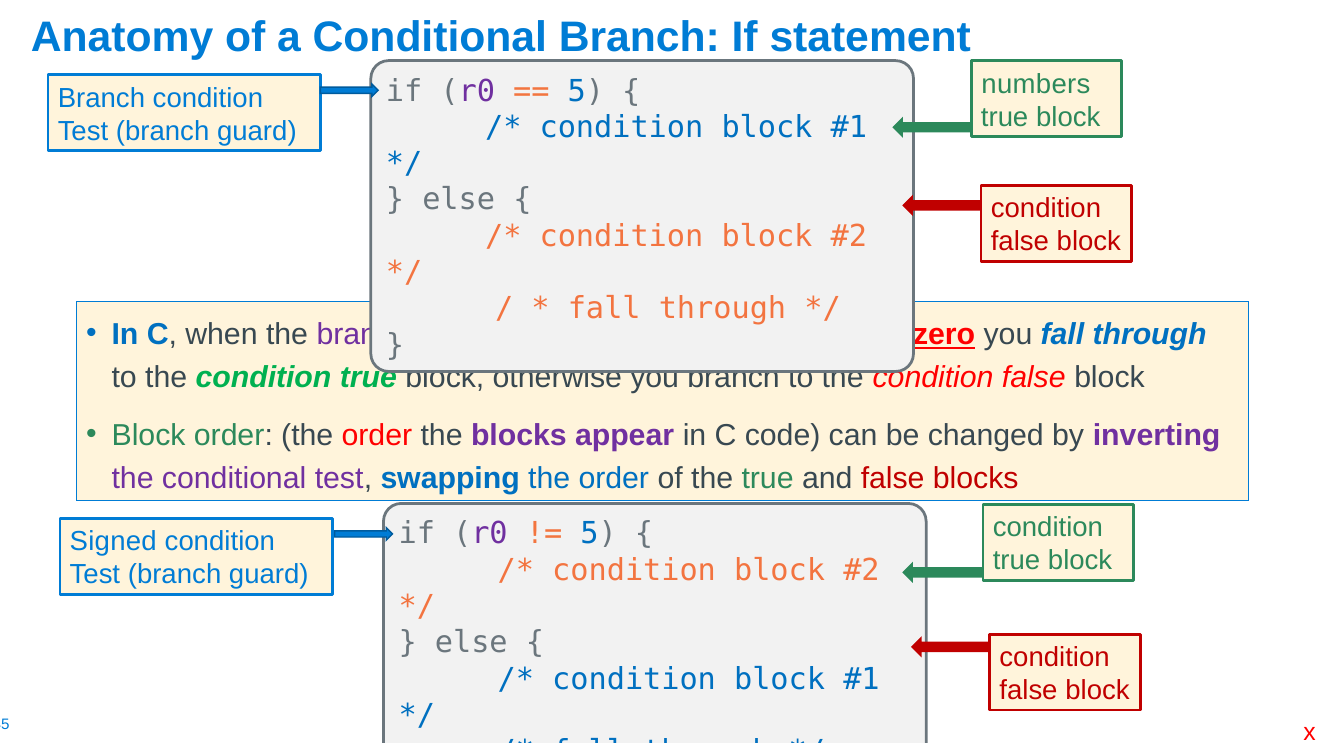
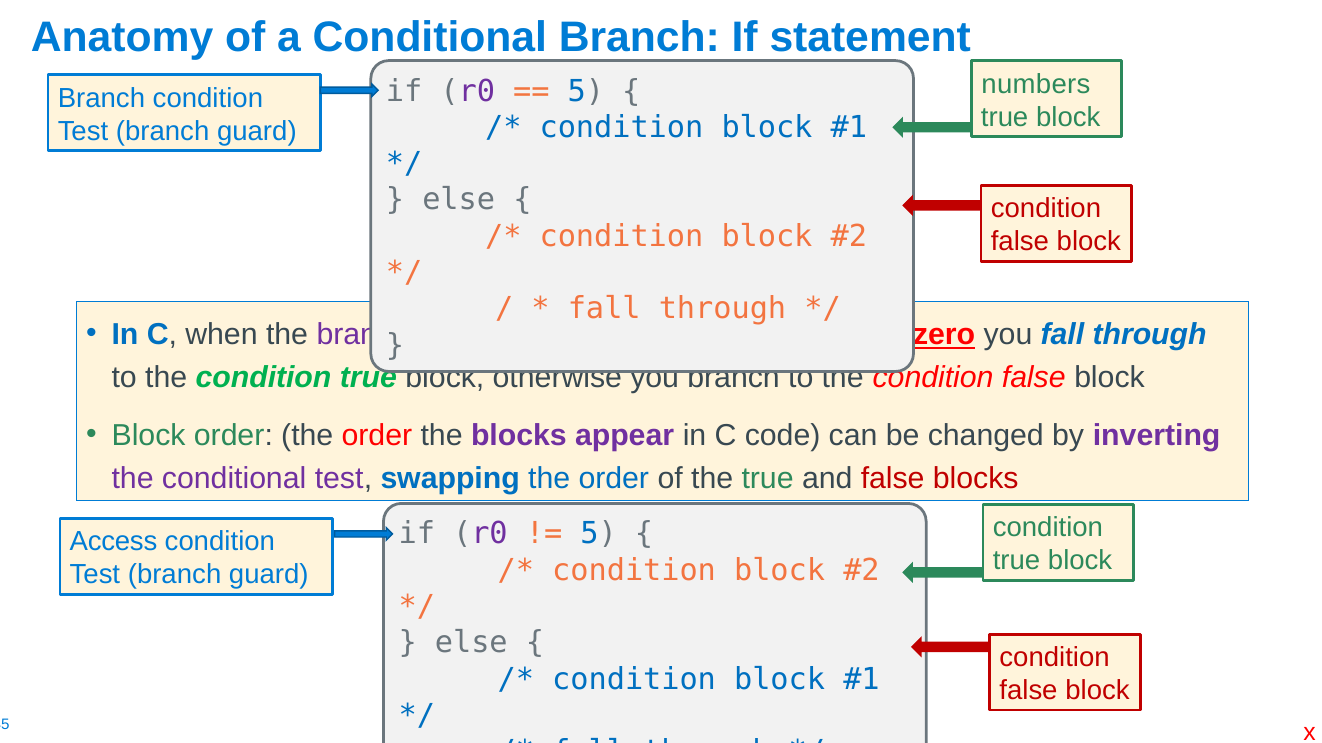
Signed: Signed -> Access
